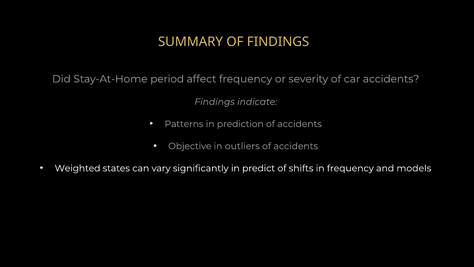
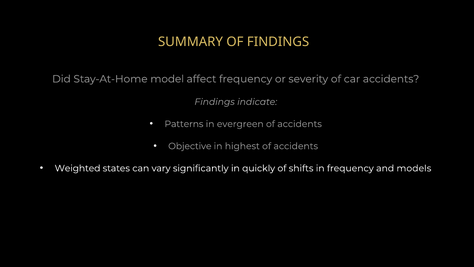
period: period -> model
prediction: prediction -> evergreen
outliers: outliers -> highest
predict: predict -> quickly
